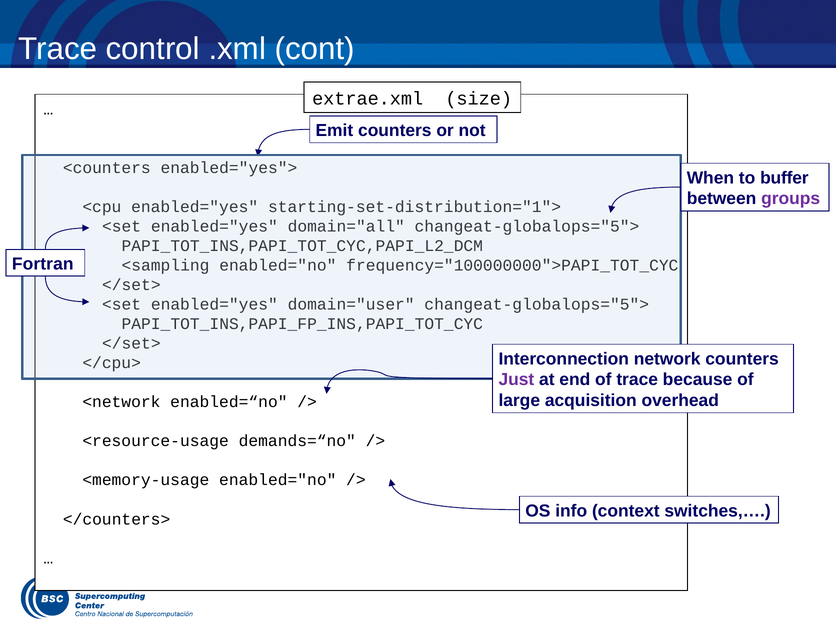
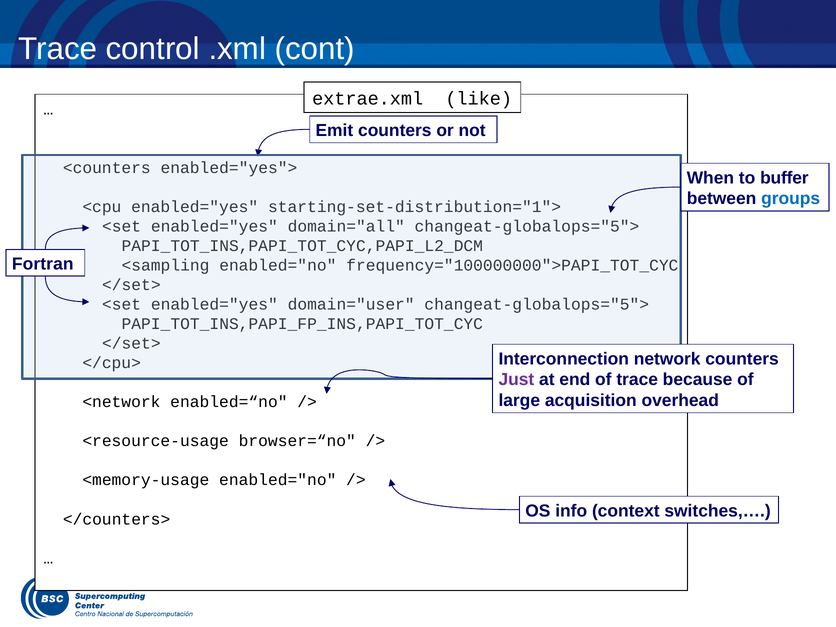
size: size -> like
groups colour: purple -> blue
demands=“no: demands=“no -> browser=“no
